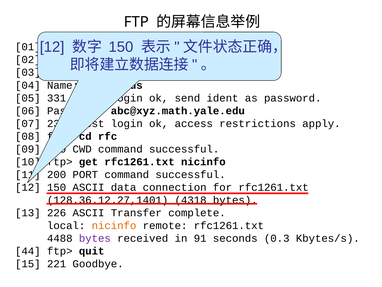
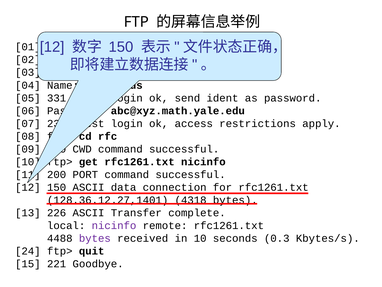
nicinfo at (114, 225) colour: orange -> purple
in 91: 91 -> 10
44: 44 -> 24
